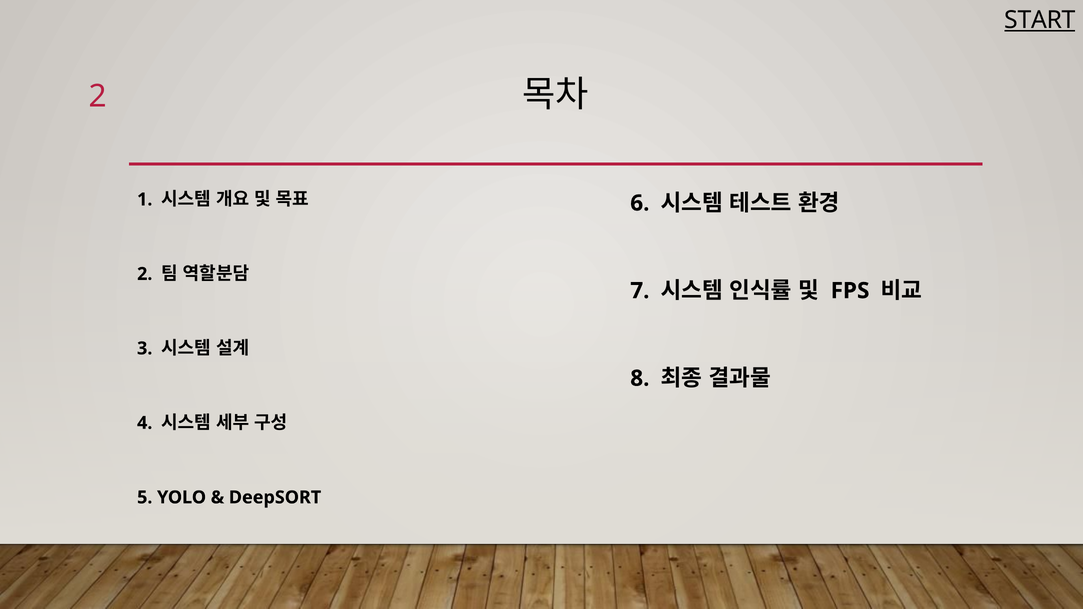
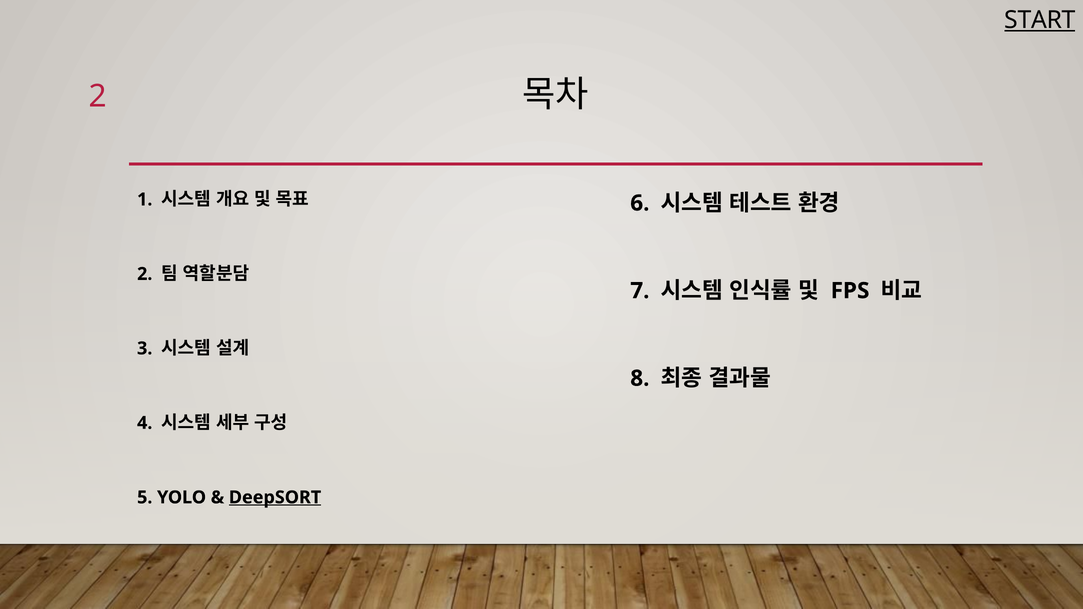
DeepSORT underline: none -> present
